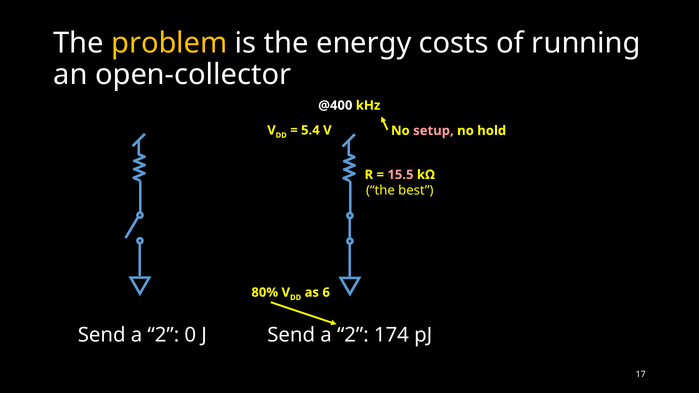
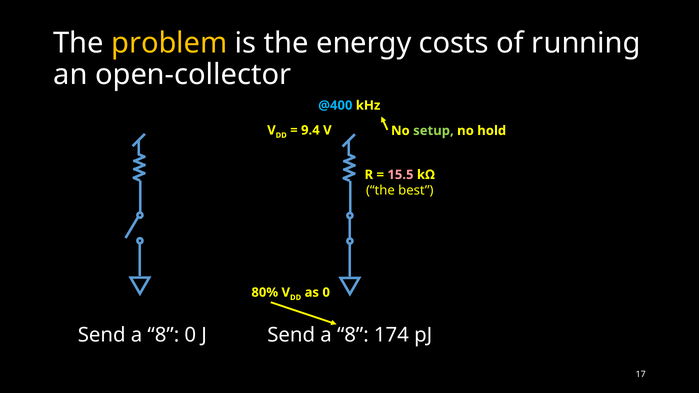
@400 colour: white -> light blue
5.4: 5.4 -> 9.4
setup colour: pink -> light green
as 6: 6 -> 0
2 at (163, 335): 2 -> 8
2 at (353, 335): 2 -> 8
